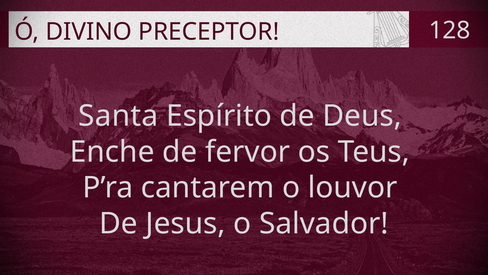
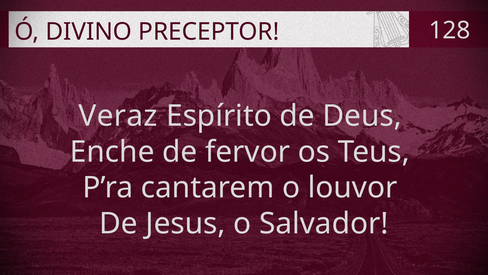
Santa: Santa -> Veraz
